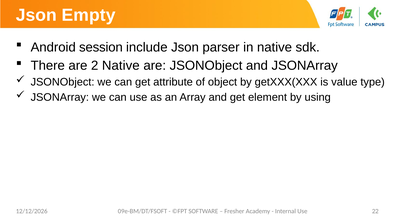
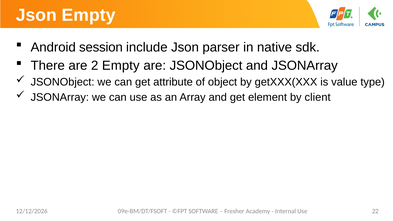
2 Native: Native -> Empty
using: using -> client
